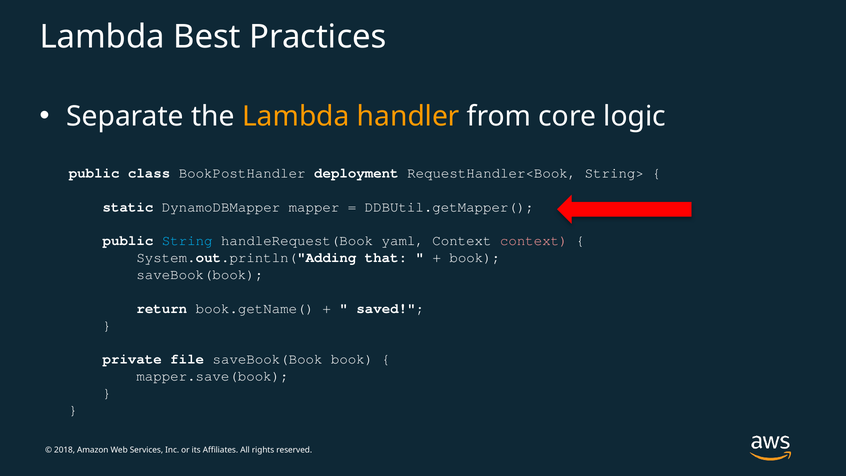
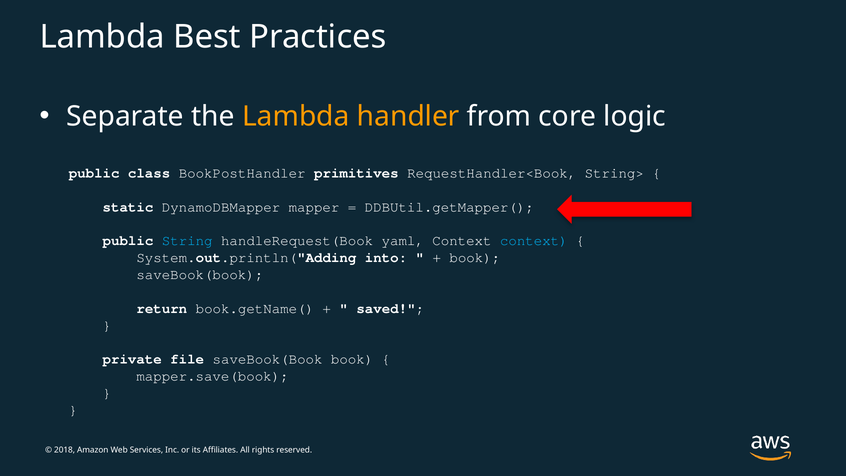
deployment: deployment -> primitives
context at (534, 241) colour: pink -> light blue
that: that -> into
